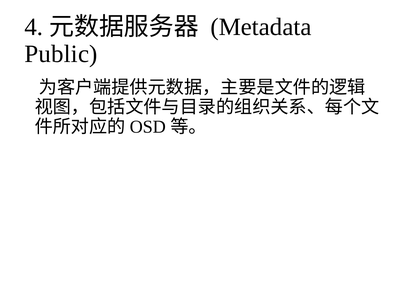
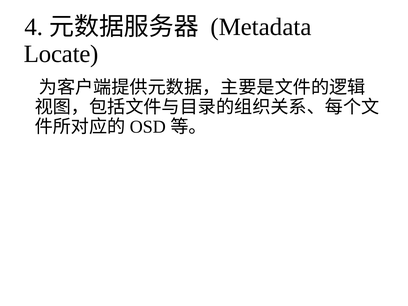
Public: Public -> Locate
